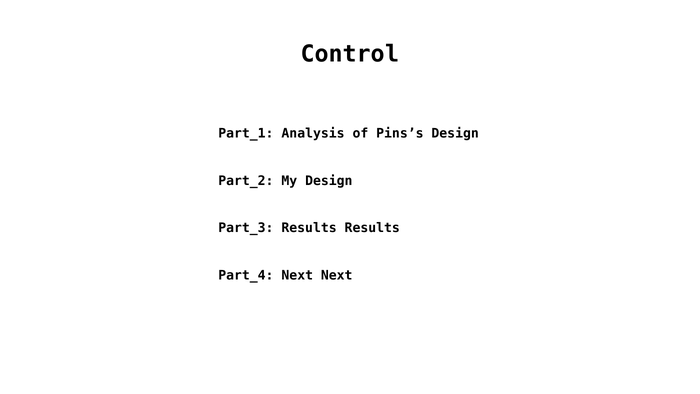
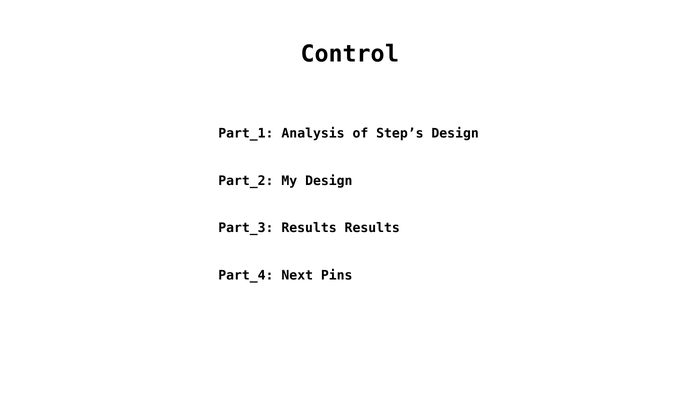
Pins’s: Pins’s -> Step’s
Next Next: Next -> Pins
